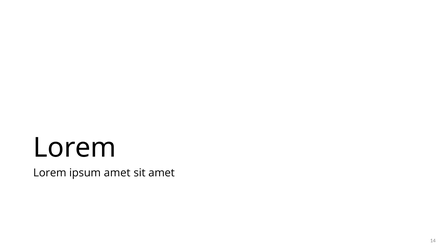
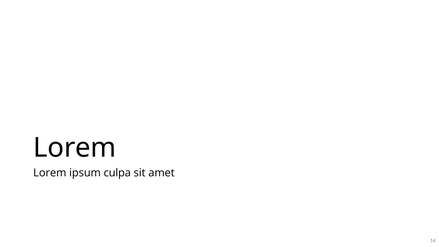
ipsum amet: amet -> culpa
